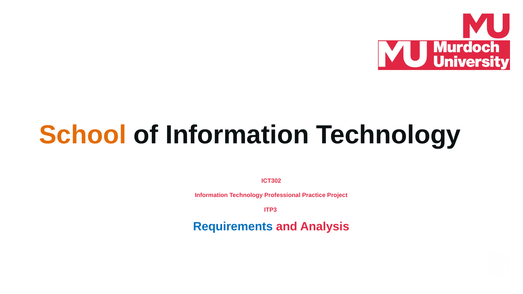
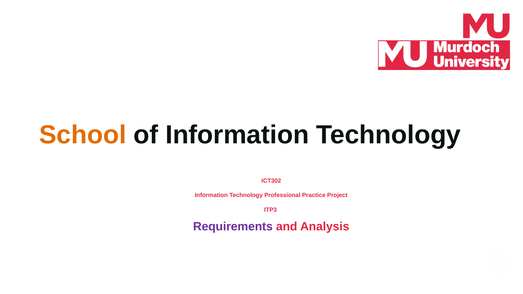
Requirements colour: blue -> purple
